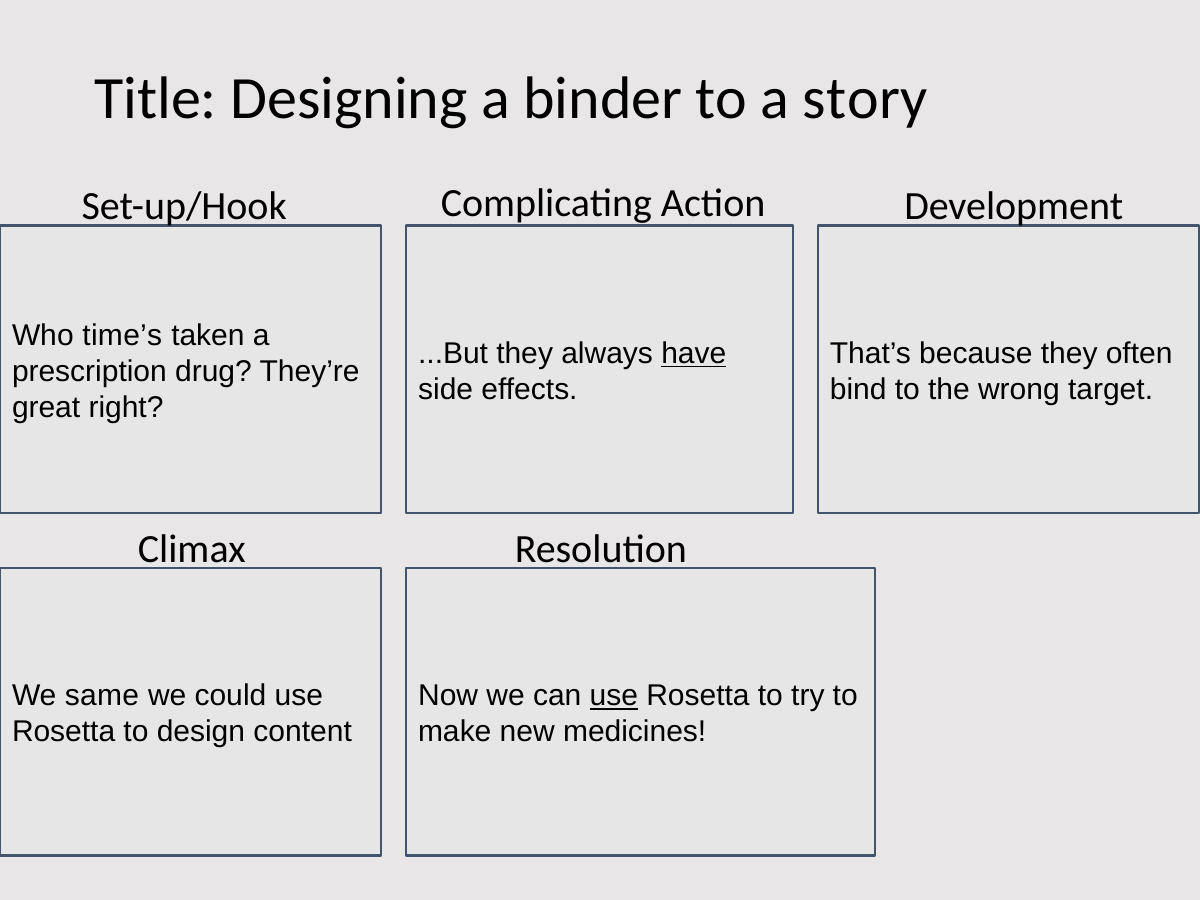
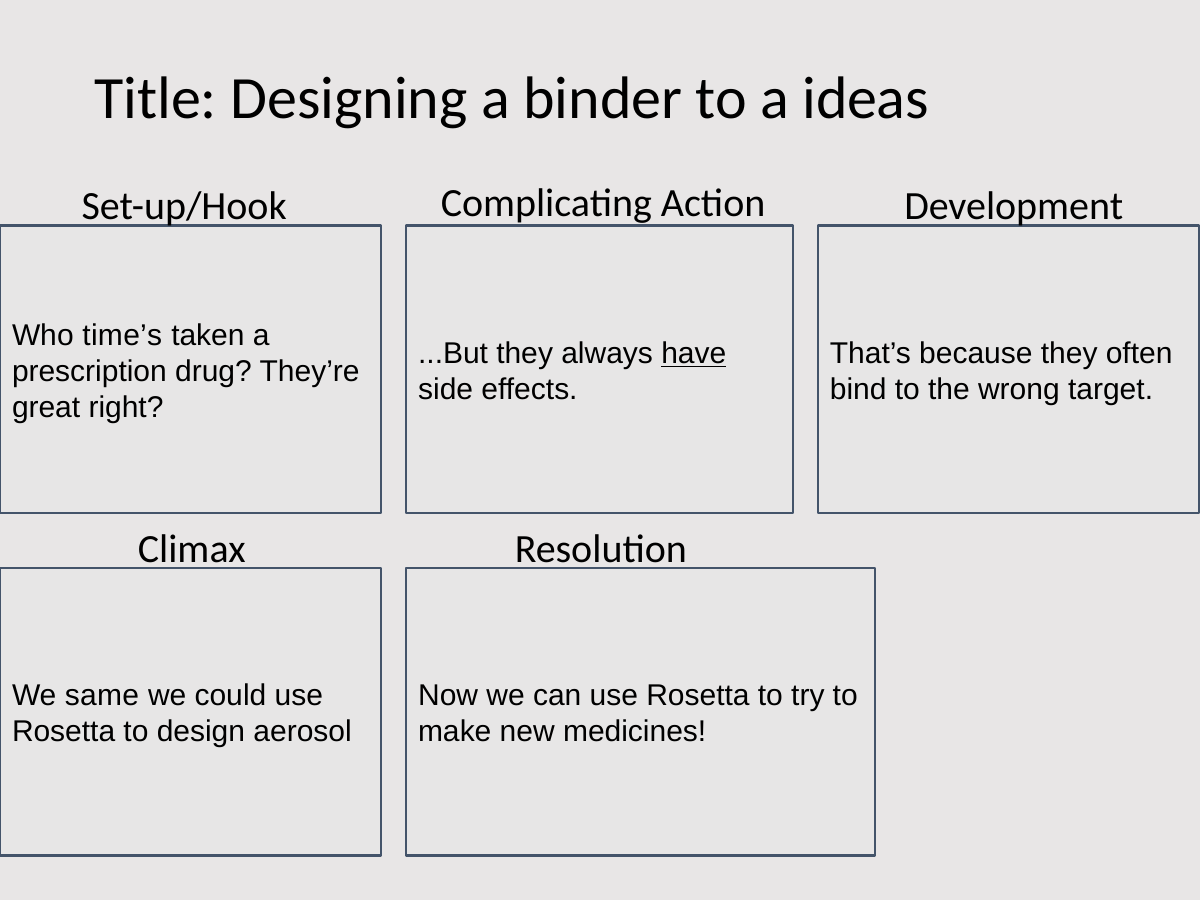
story: story -> ideas
use at (614, 696) underline: present -> none
content: content -> aerosol
